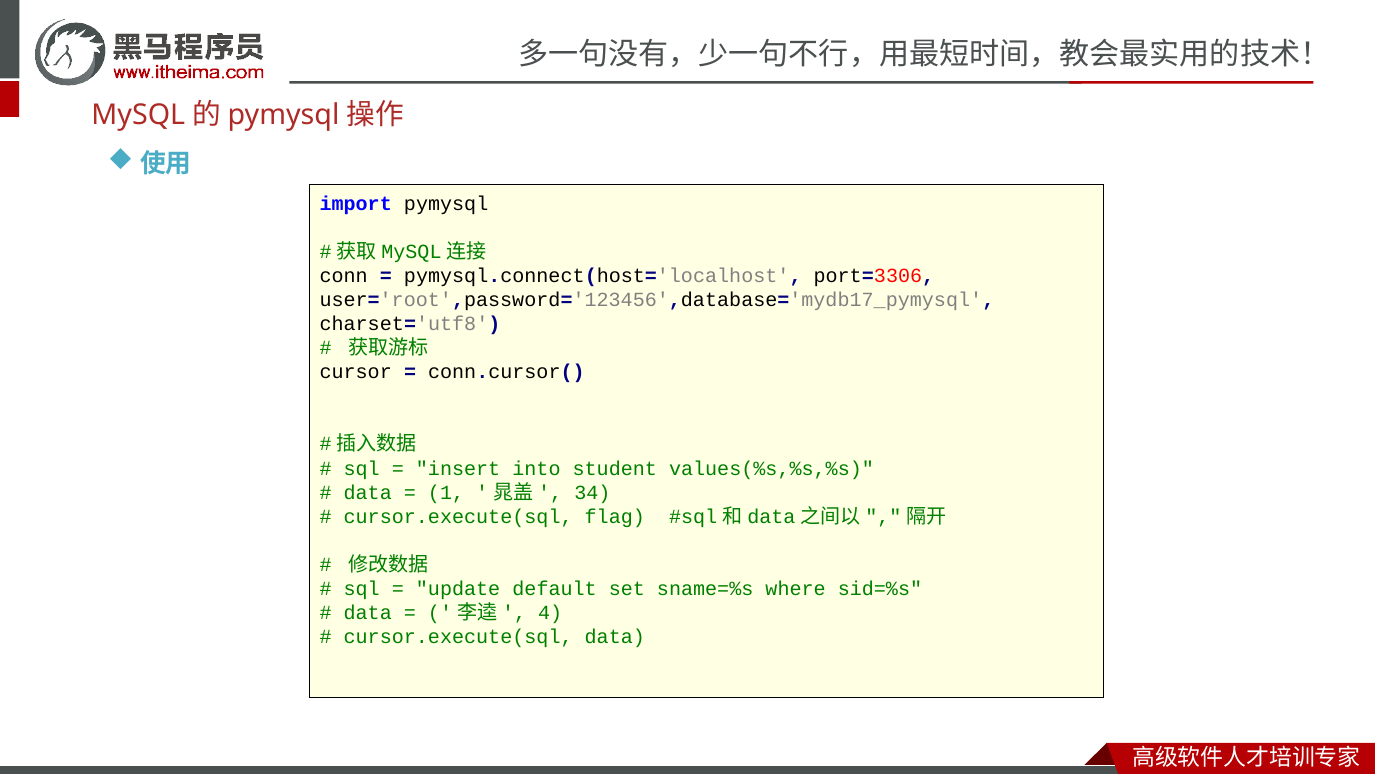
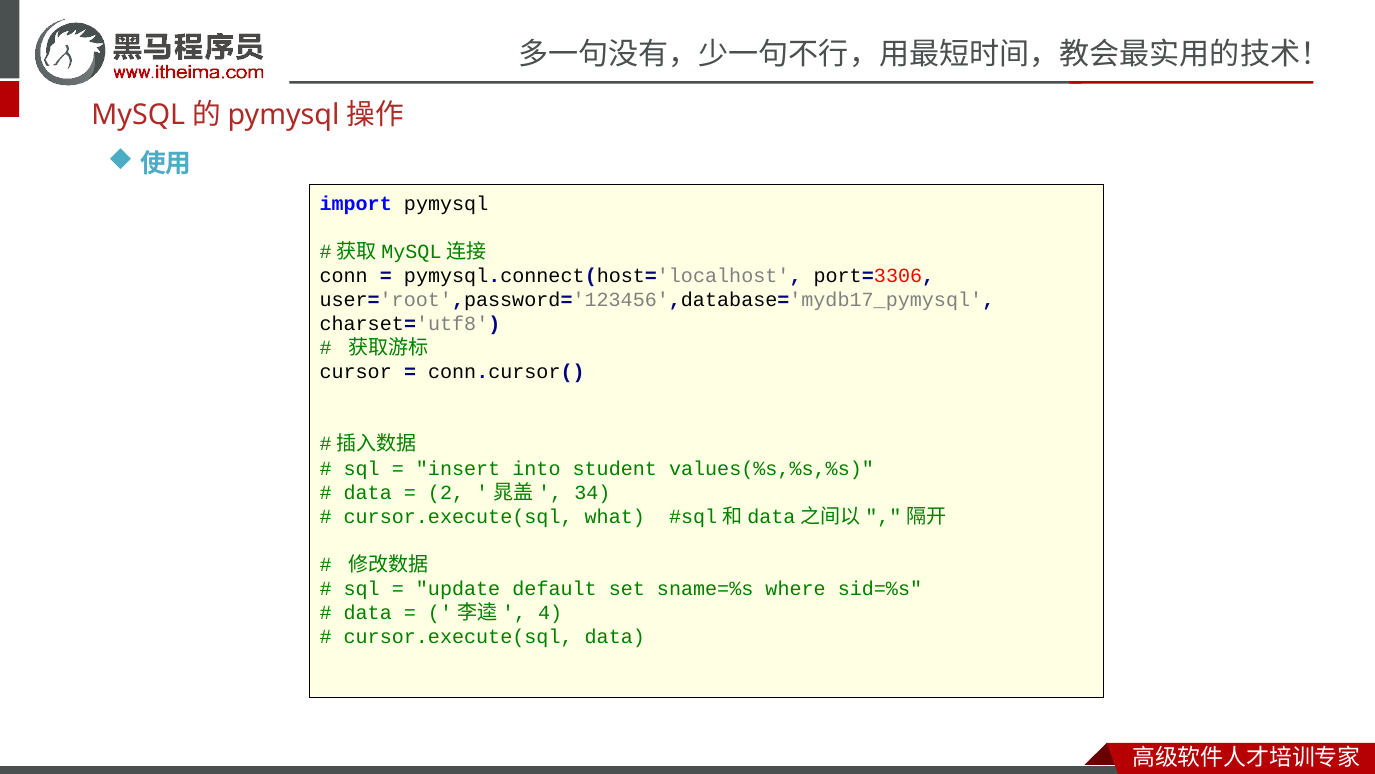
1: 1 -> 2
flag: flag -> what
